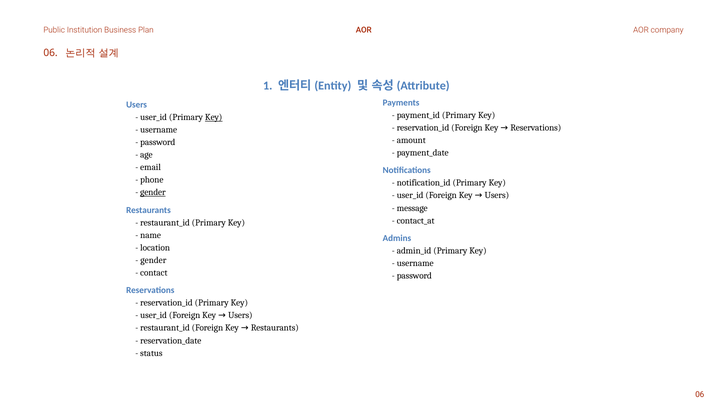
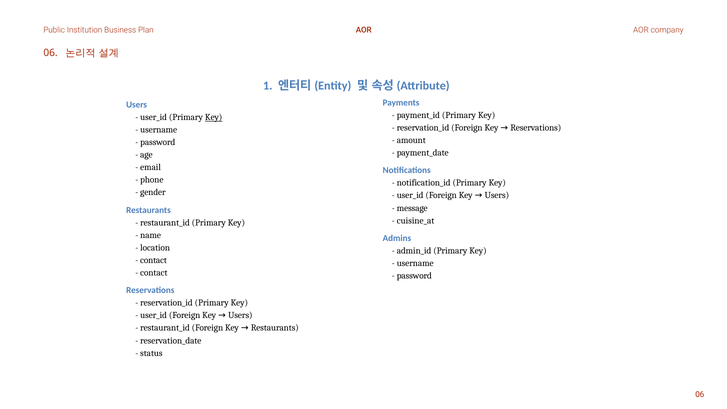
gender at (153, 192) underline: present -> none
contact_at: contact_at -> cuisine_at
gender at (153, 260): gender -> contact
